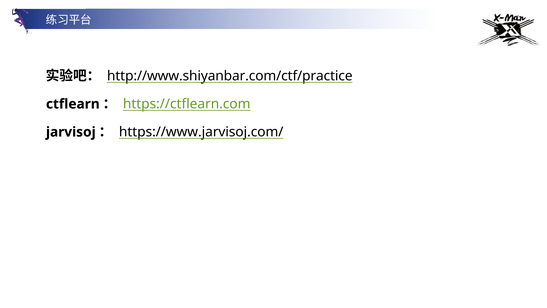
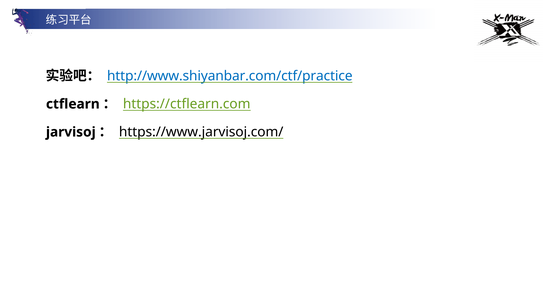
http://www.shiyanbar.com/ctf/practice colour: black -> blue
